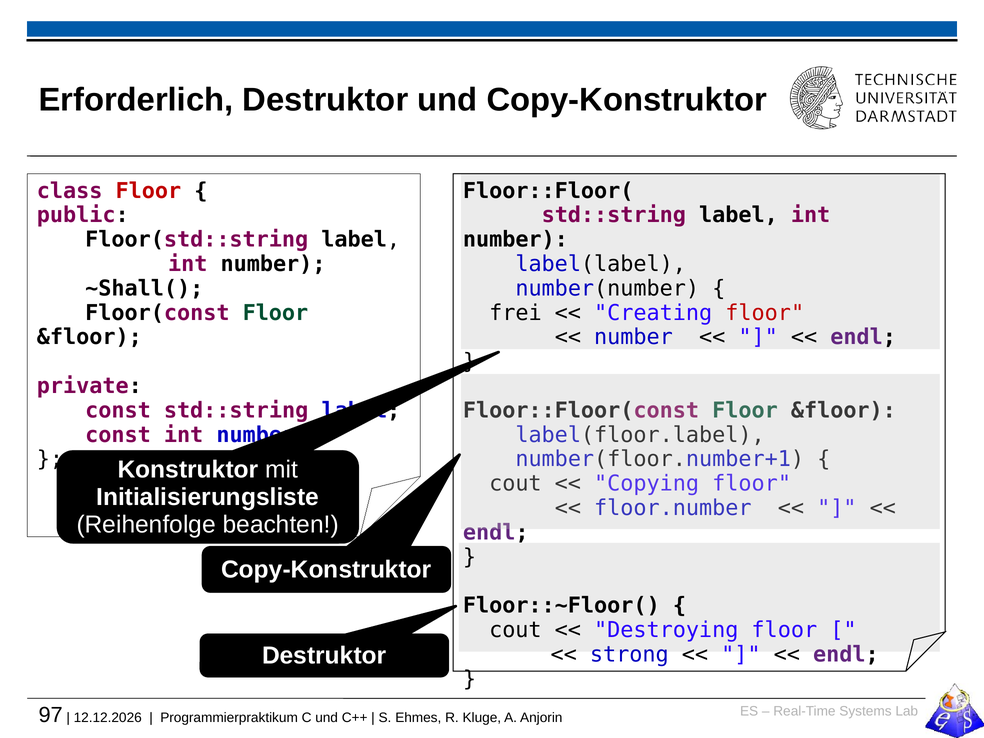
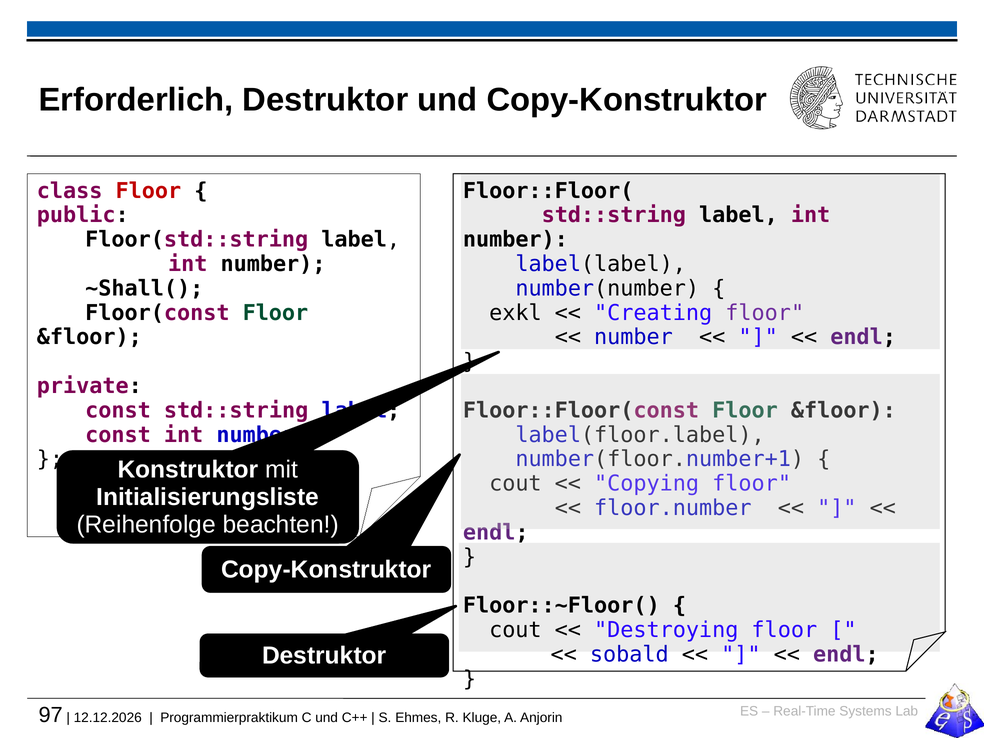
frei: frei -> exkl
floor at (765, 313) colour: red -> purple
strong: strong -> sobald
